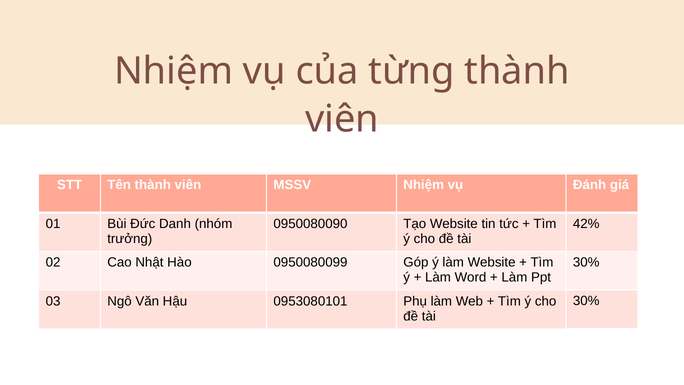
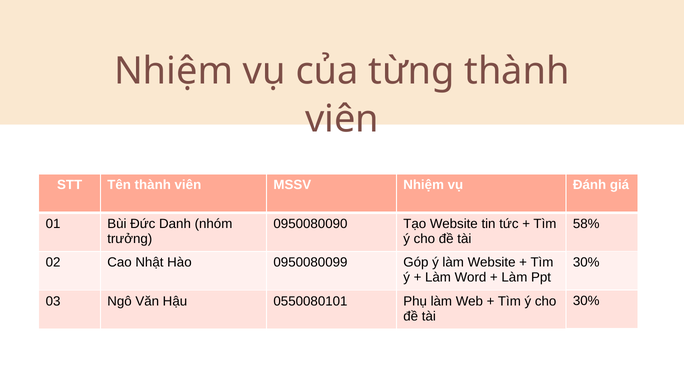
42%: 42% -> 58%
0953080101: 0953080101 -> 0550080101
